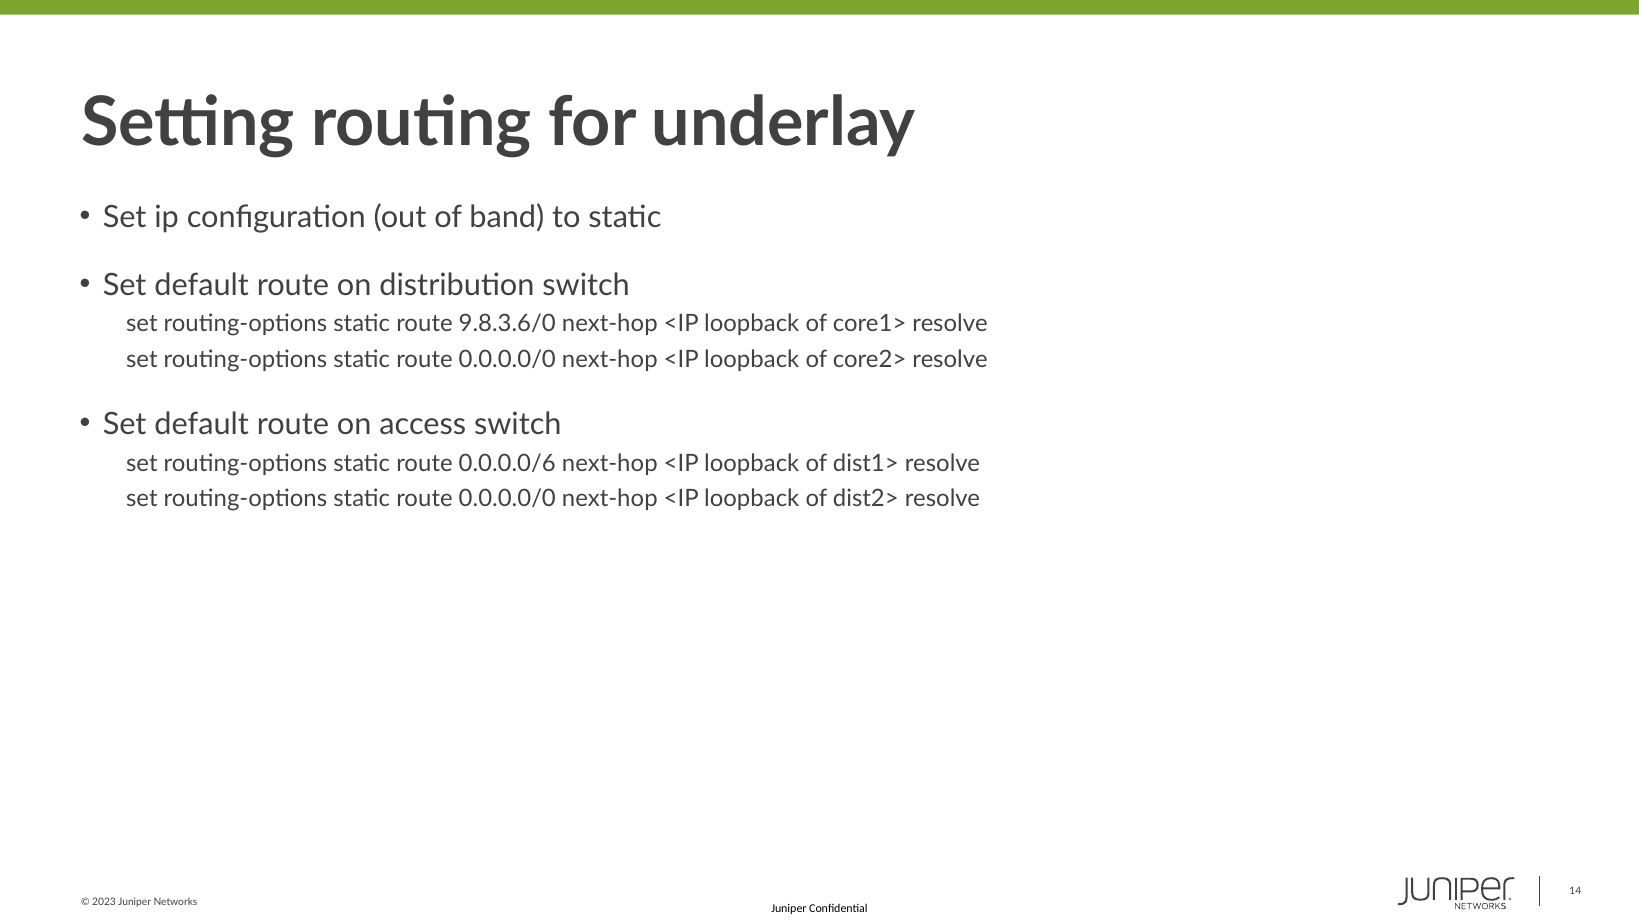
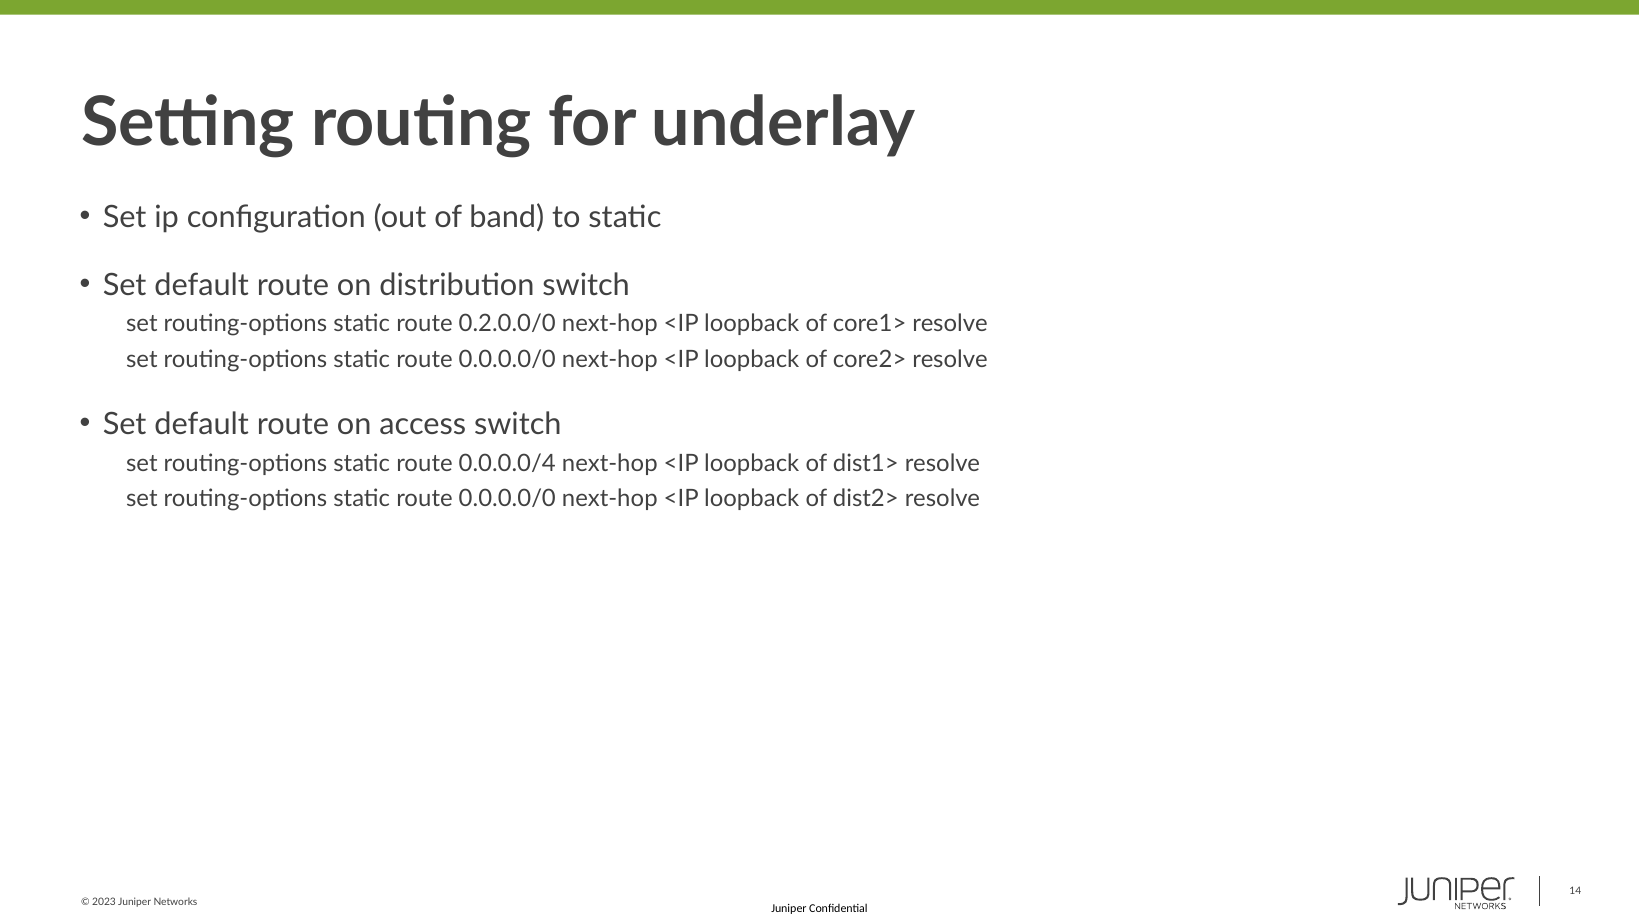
9.8.3.6/0: 9.8.3.6/0 -> 0.2.0.0/0
0.0.0.0/6: 0.0.0.0/6 -> 0.0.0.0/4
